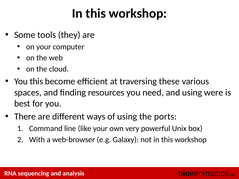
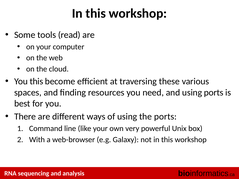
they: they -> read
using were: were -> ports
